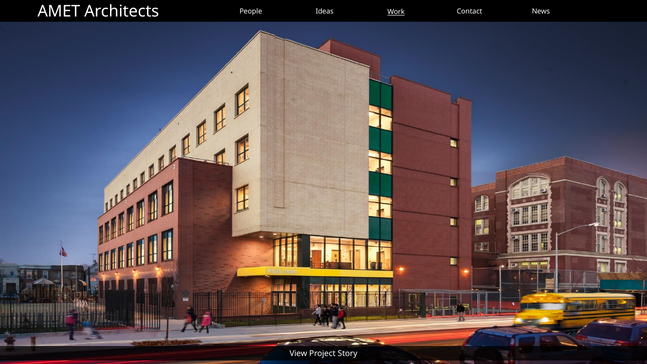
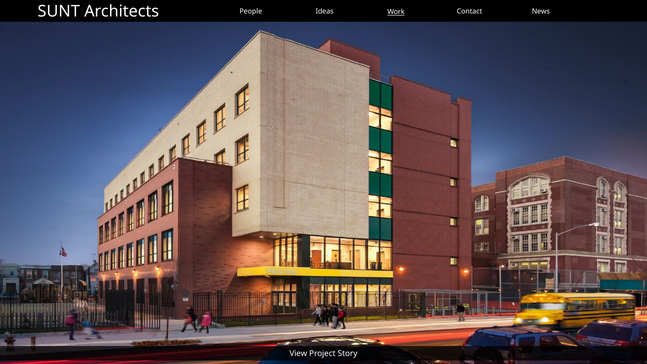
AMET: AMET -> SUNT
